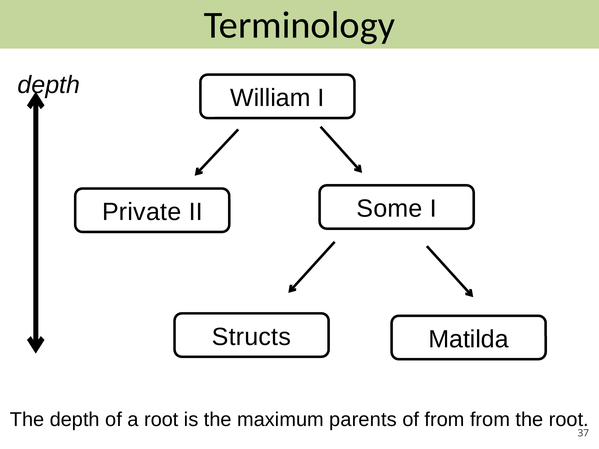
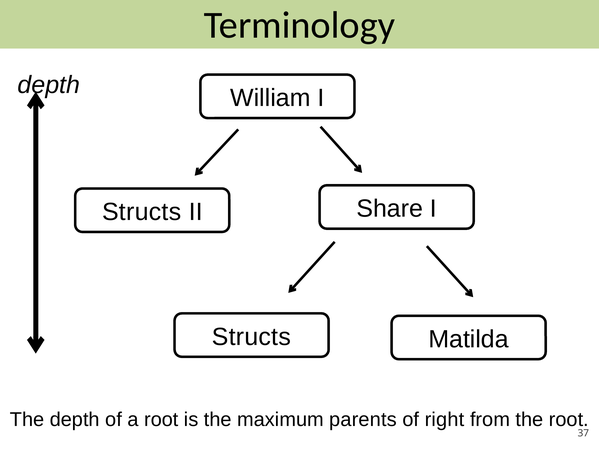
Private at (142, 212): Private -> Structs
Some: Some -> Share
of from: from -> right
